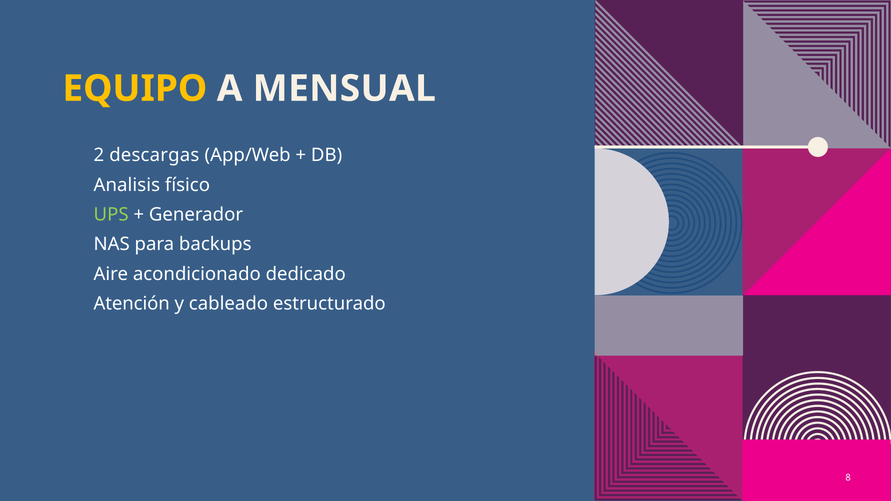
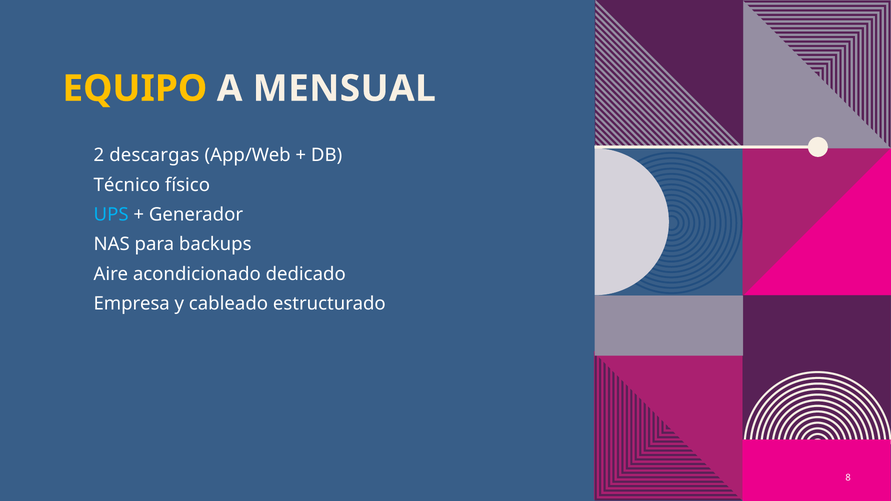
Analisis: Analisis -> Técnico
UPS colour: light green -> light blue
Atención: Atención -> Empresa
